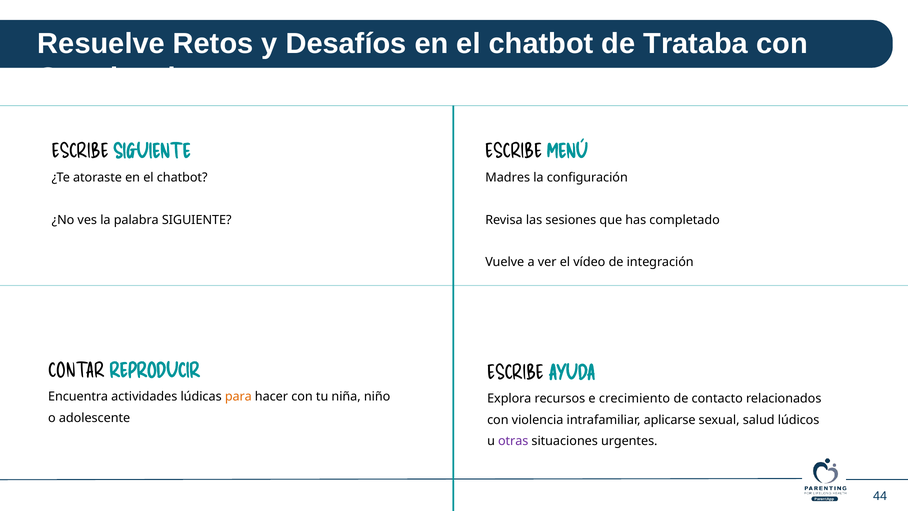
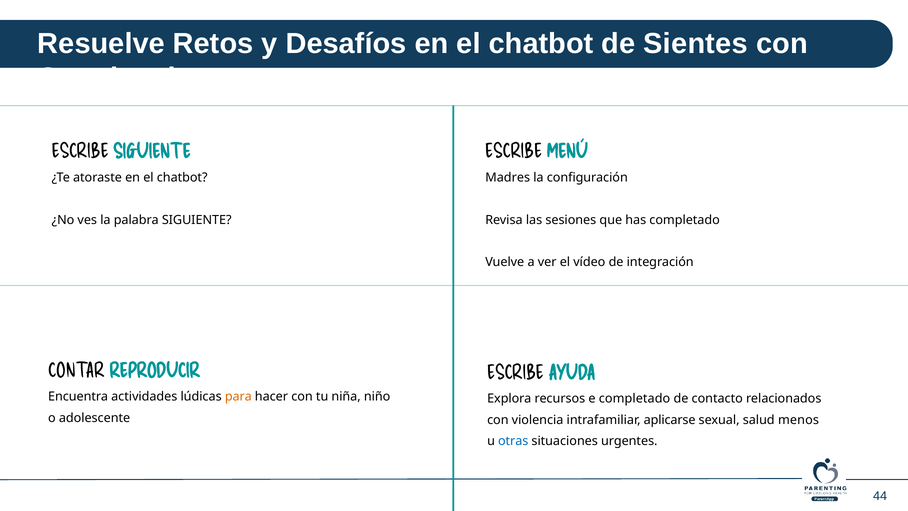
Trataba: Trataba -> Sientes
e crecimiento: crecimiento -> completado
lúdicos: lúdicos -> menos
otras colour: purple -> blue
